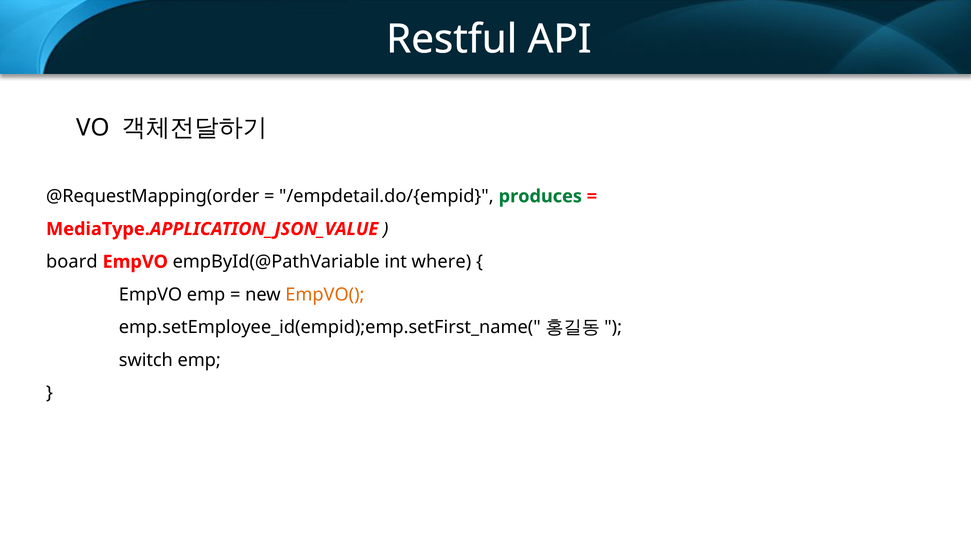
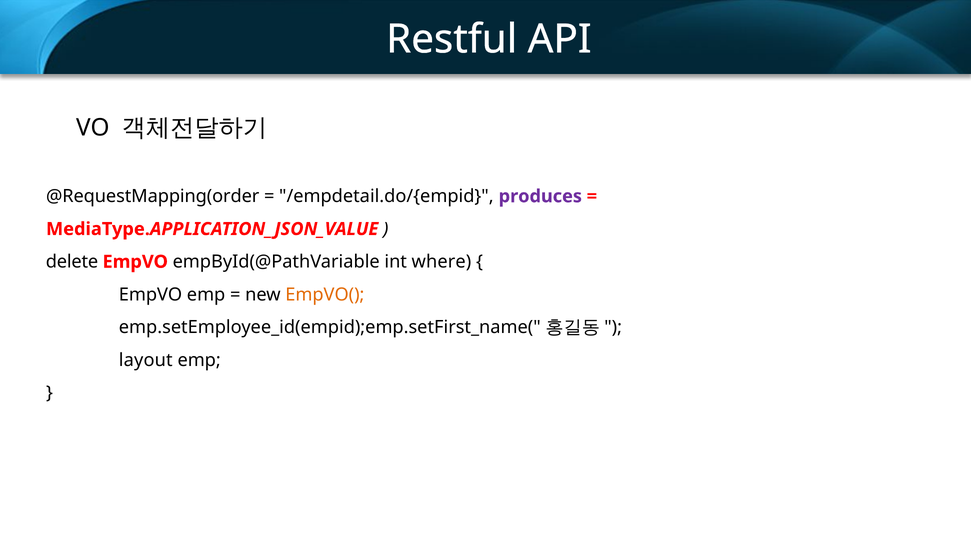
produces colour: green -> purple
board: board -> delete
switch: switch -> layout
